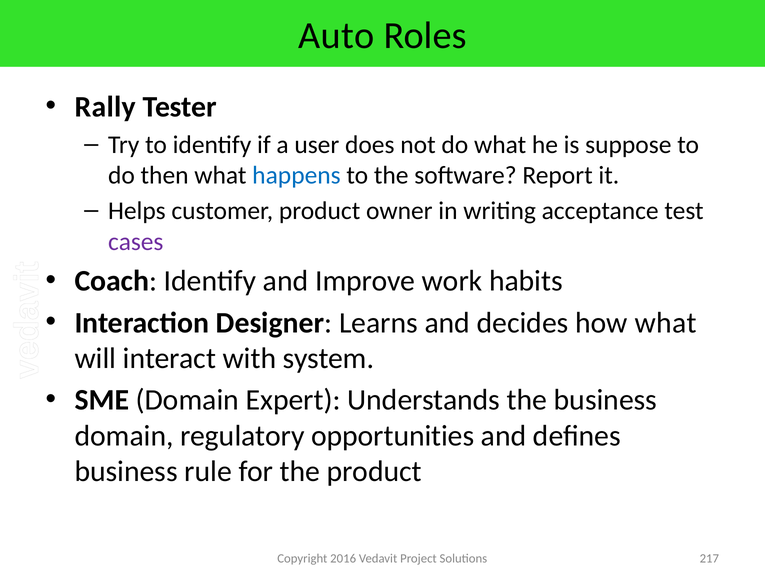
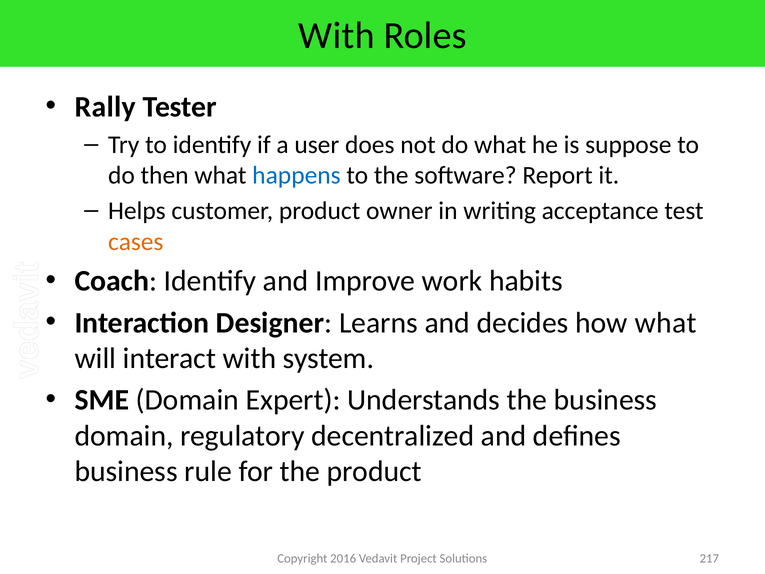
Auto at (337, 36): Auto -> With
cases colour: purple -> orange
opportunities: opportunities -> decentralized
